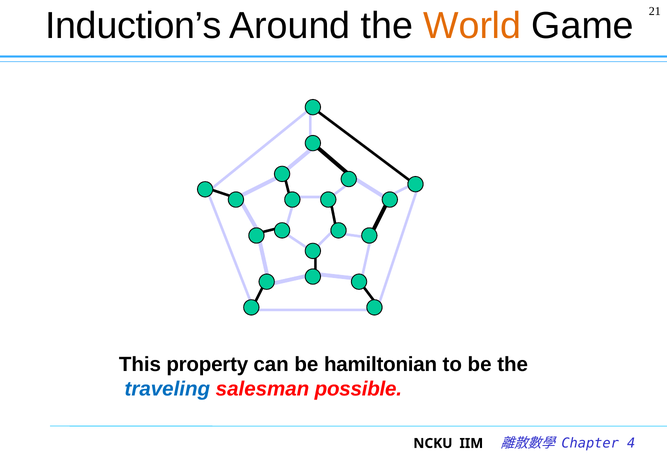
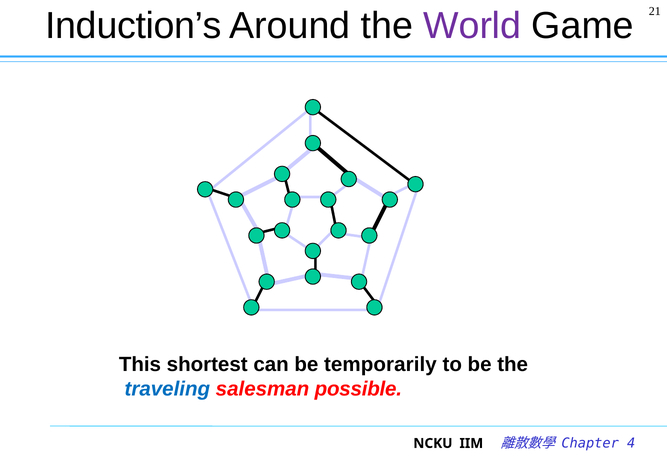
World colour: orange -> purple
property: property -> shortest
hamiltonian: hamiltonian -> temporarily
